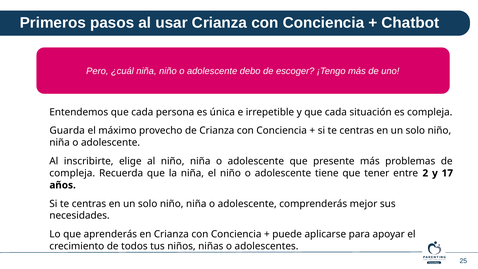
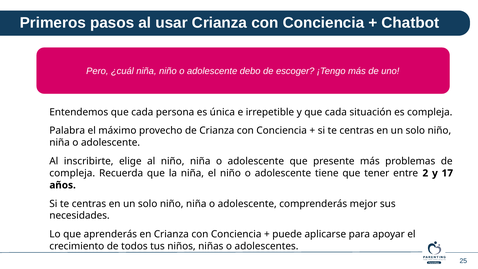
Guarda: Guarda -> Palabra
